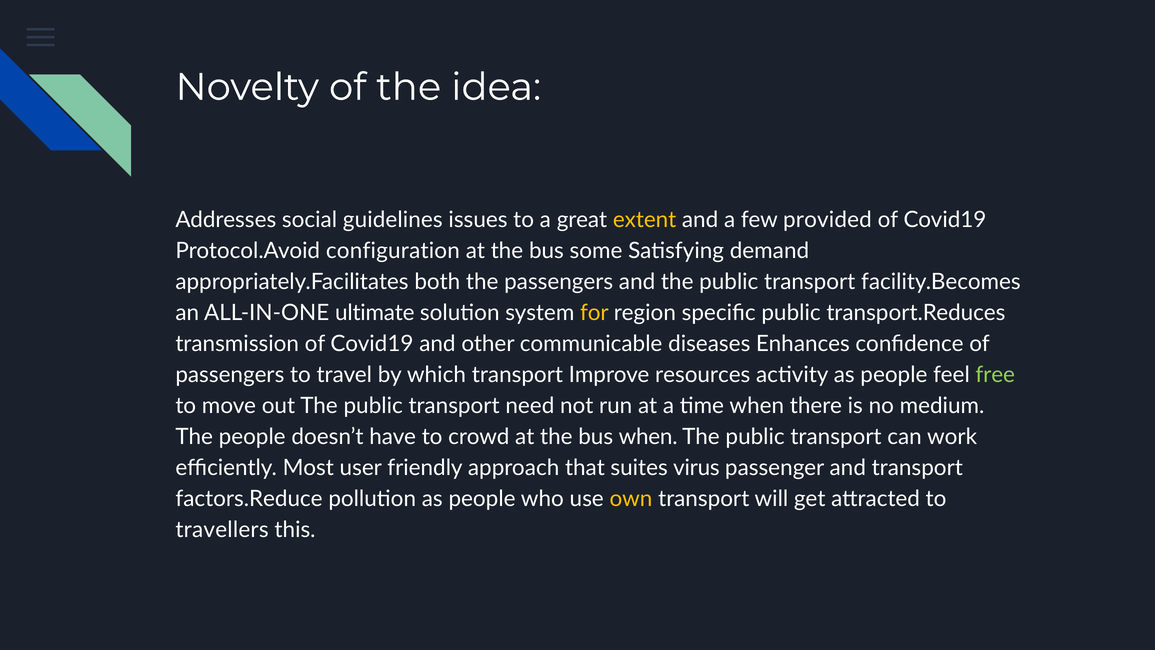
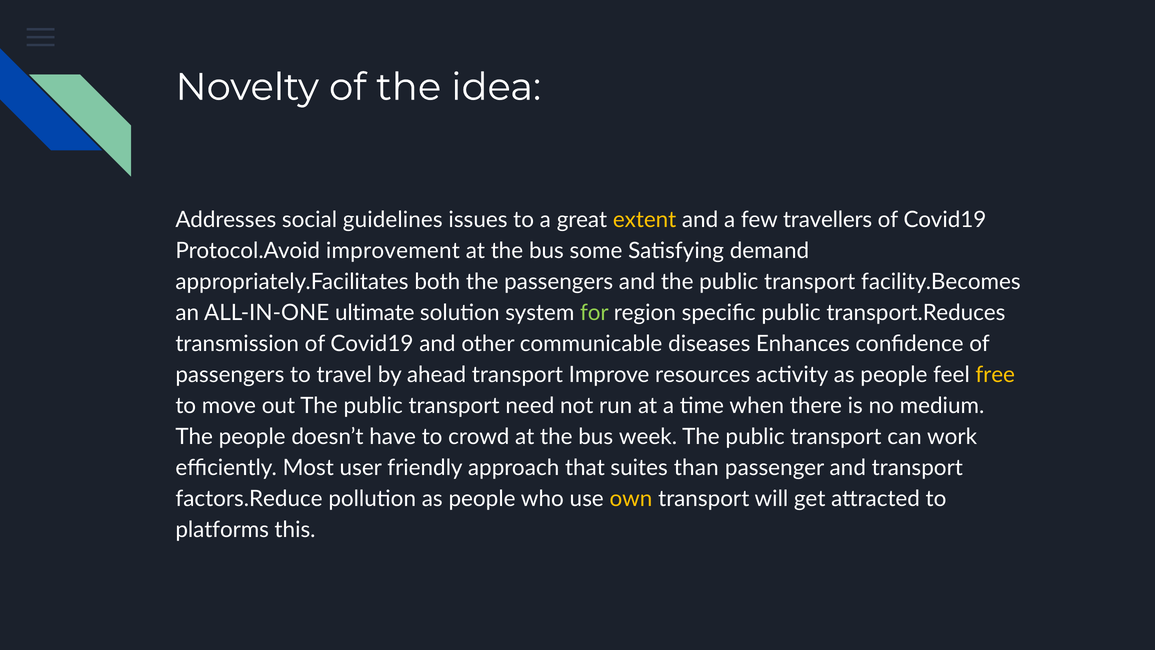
provided: provided -> travellers
configuration: configuration -> improvement
for colour: yellow -> light green
which: which -> ahead
free colour: light green -> yellow
bus when: when -> week
virus: virus -> than
travellers: travellers -> platforms
